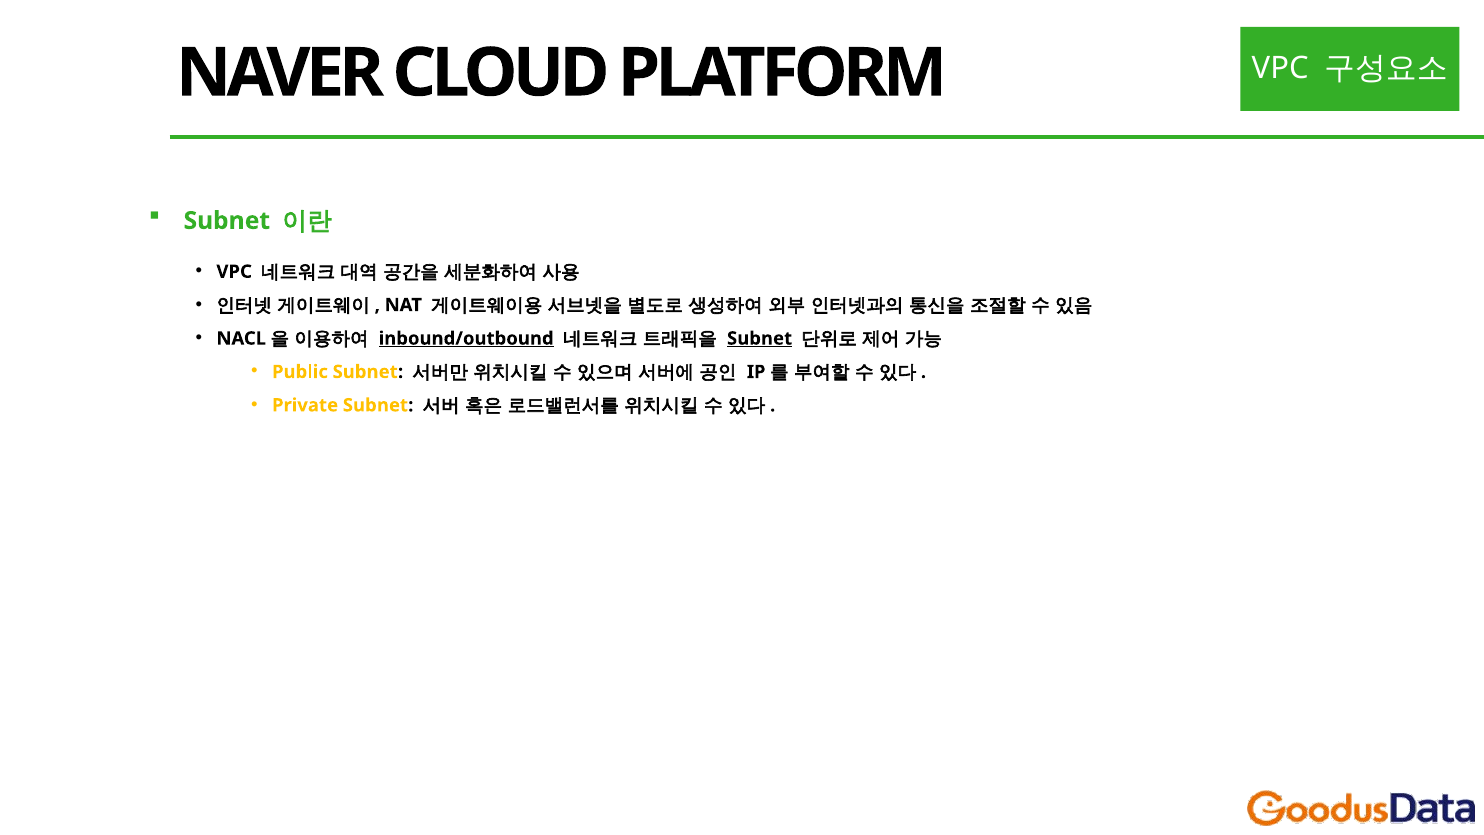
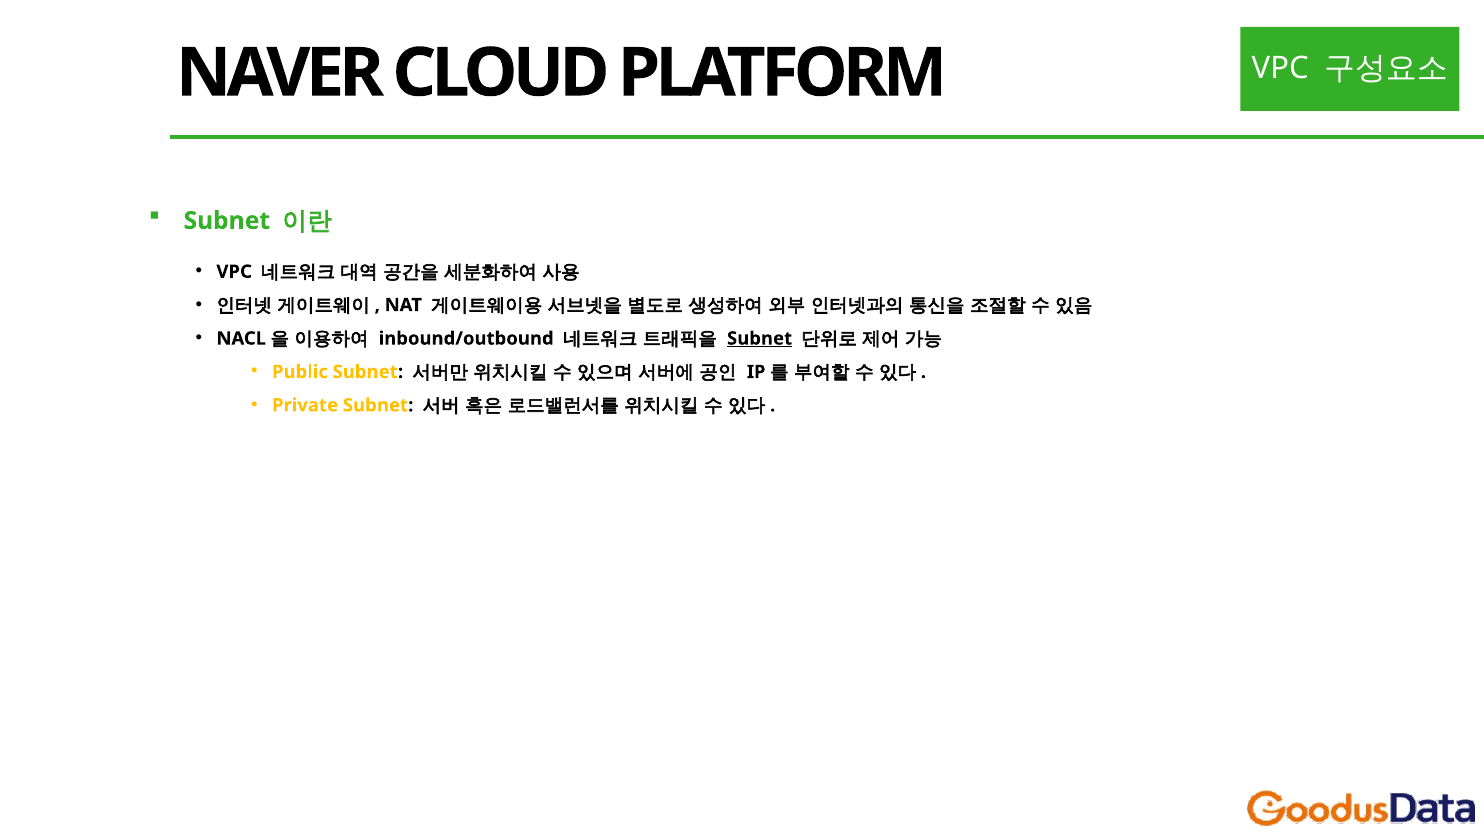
inbound/outbound underline: present -> none
